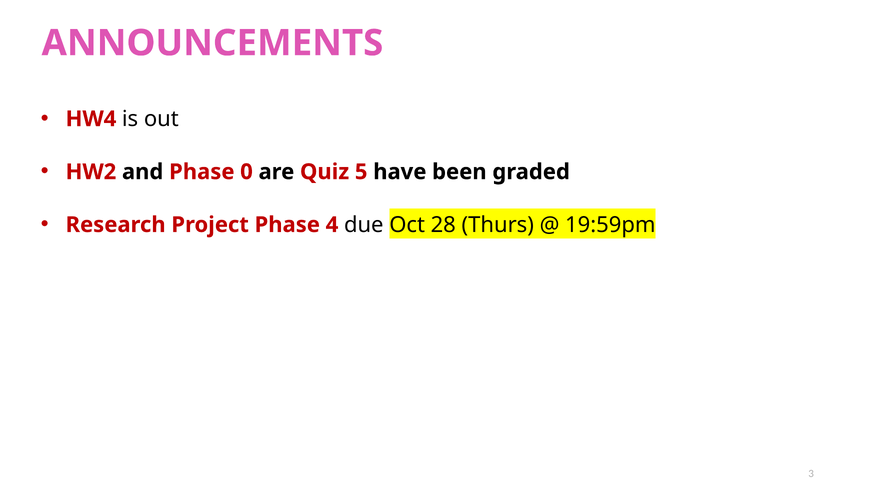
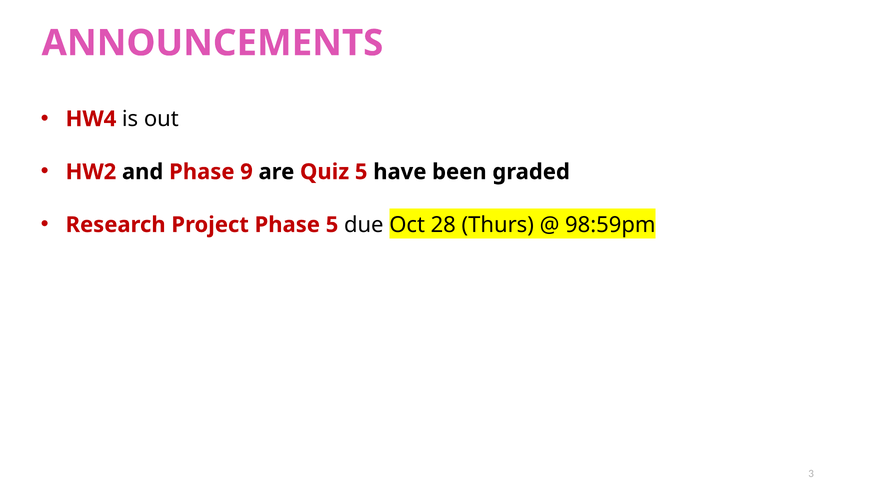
0: 0 -> 9
Phase 4: 4 -> 5
19:59pm: 19:59pm -> 98:59pm
